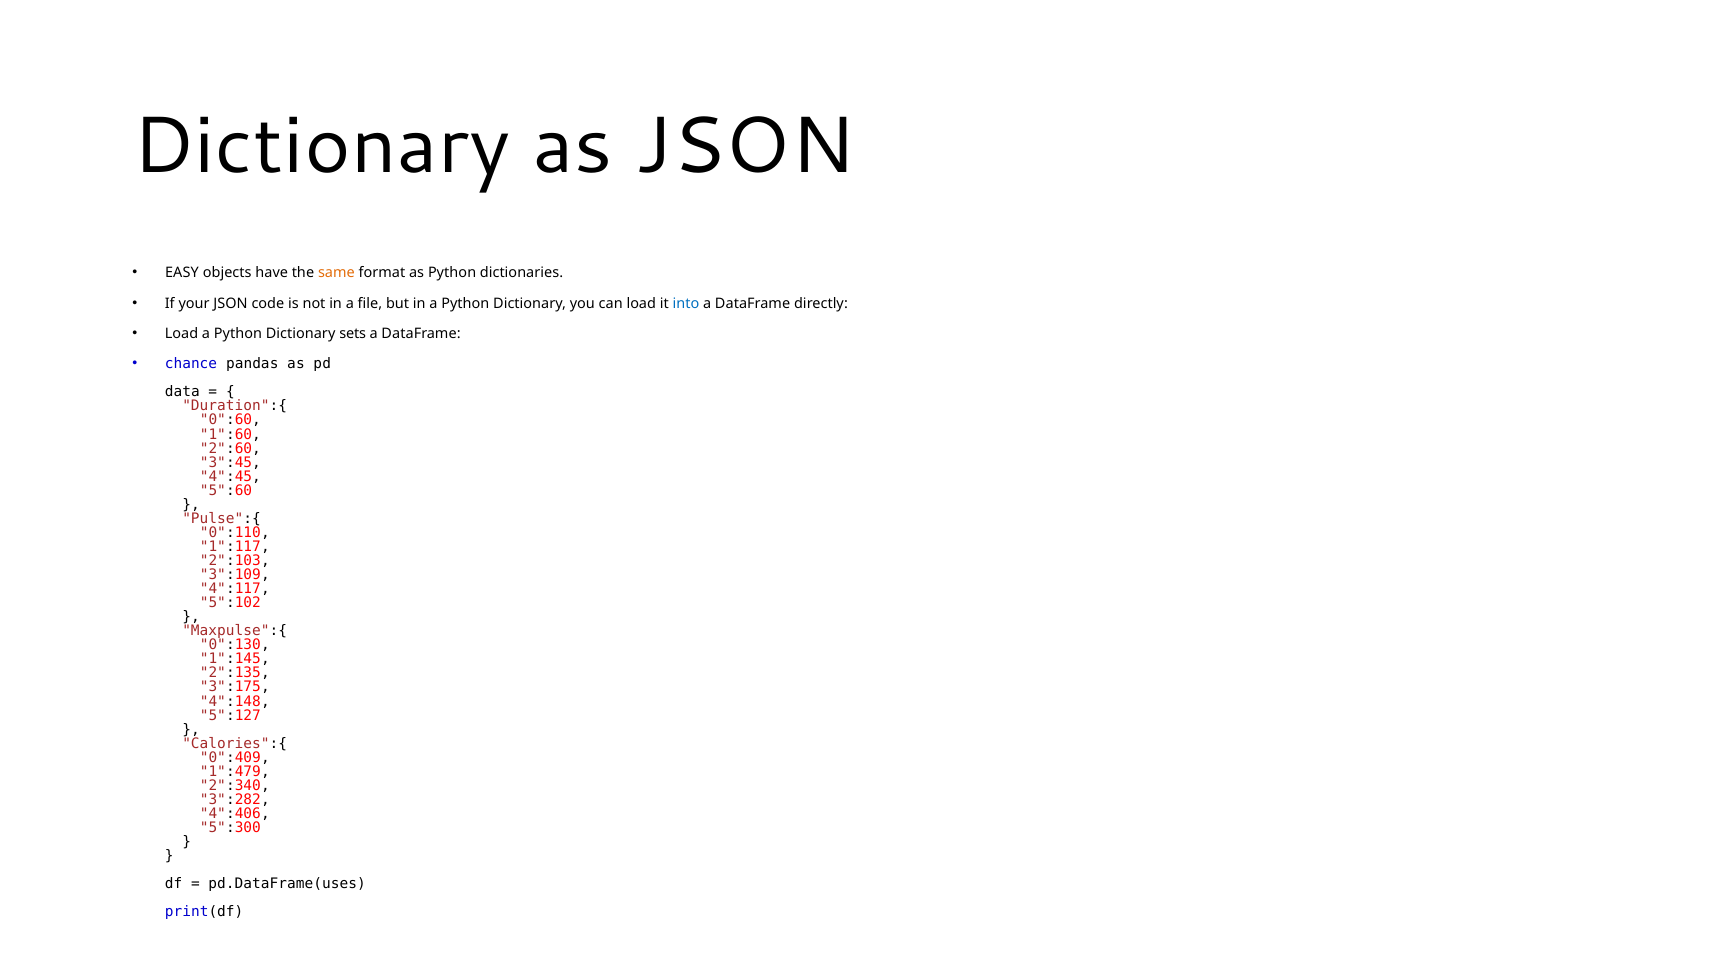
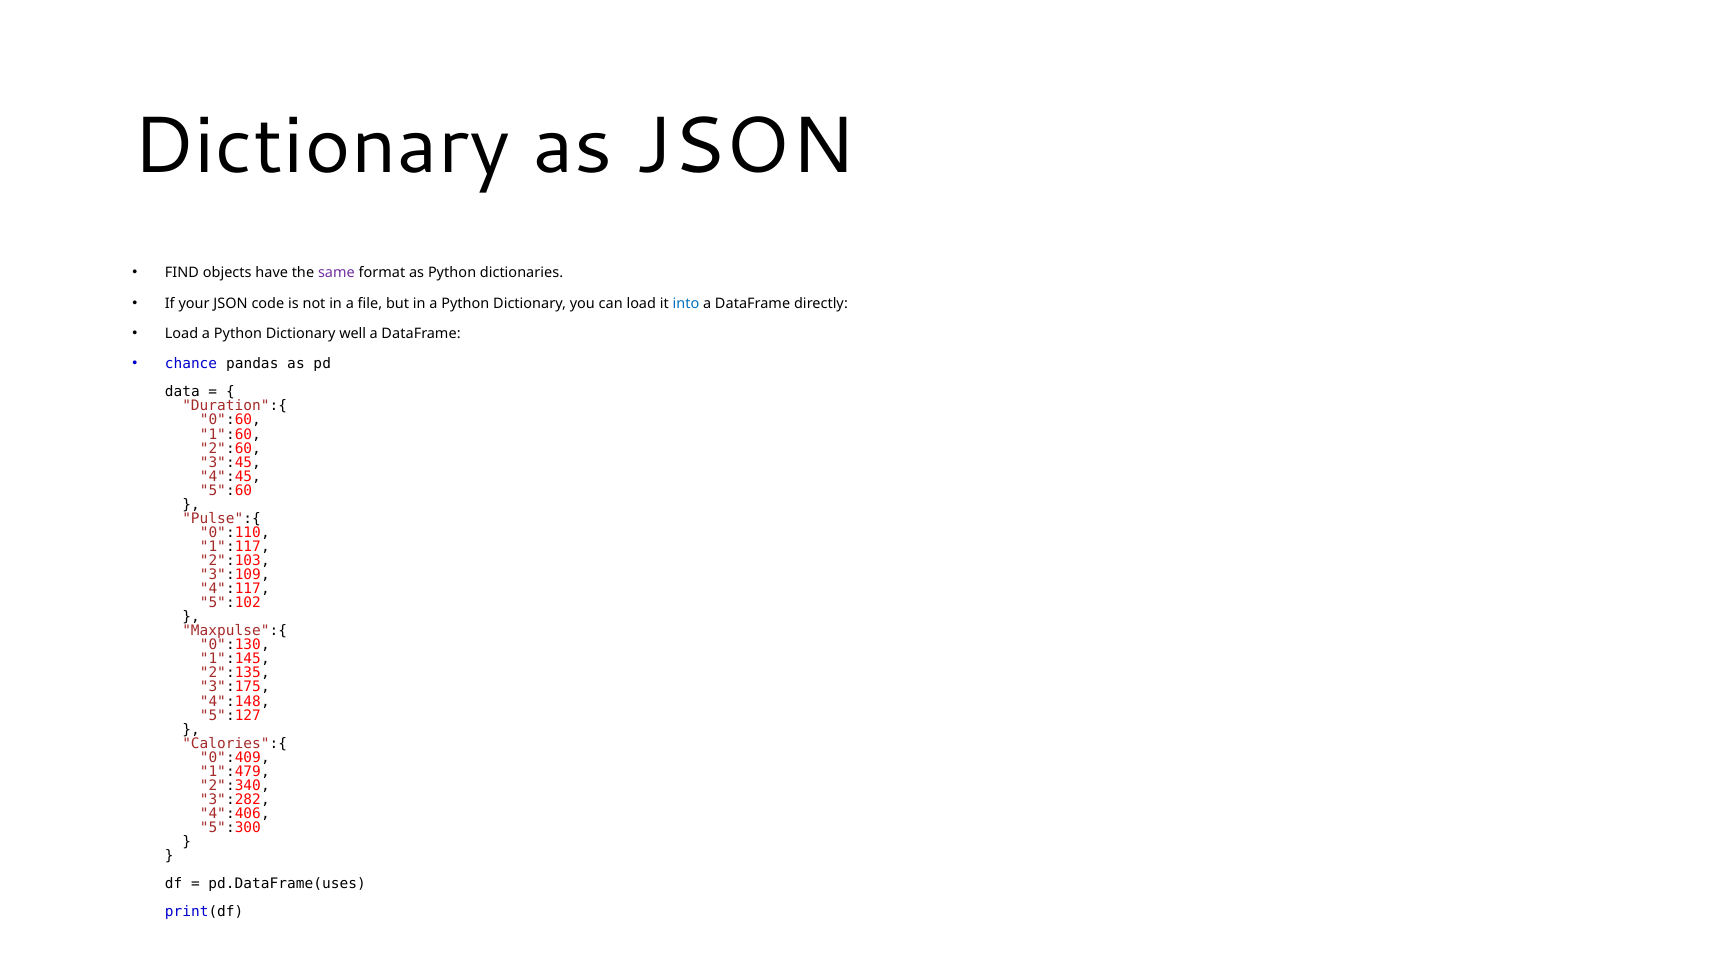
EASY: EASY -> FIND
same colour: orange -> purple
sets: sets -> well
